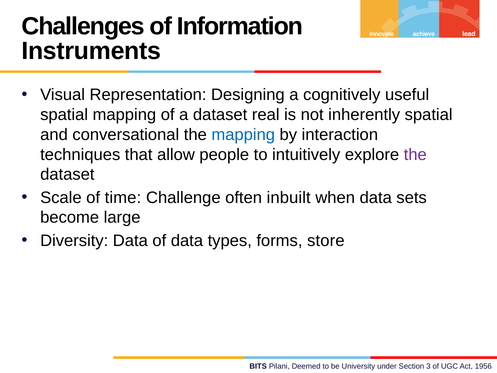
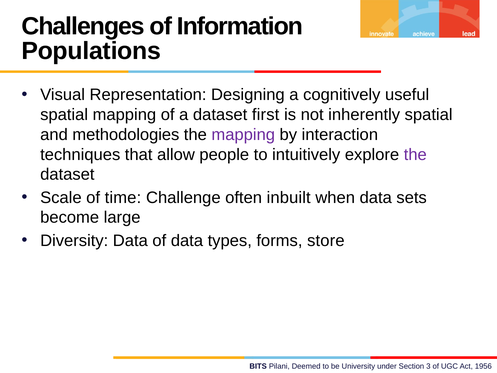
Instruments: Instruments -> Populations
real: real -> first
conversational: conversational -> methodologies
mapping at (243, 135) colour: blue -> purple
